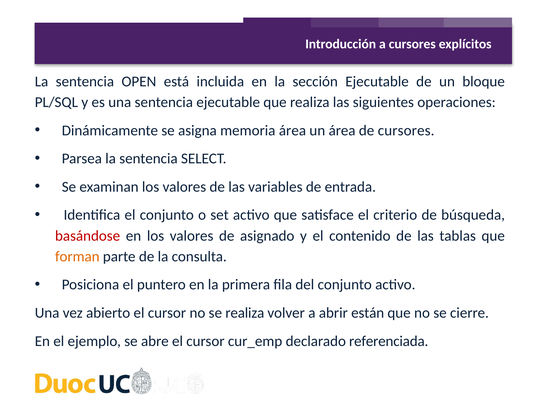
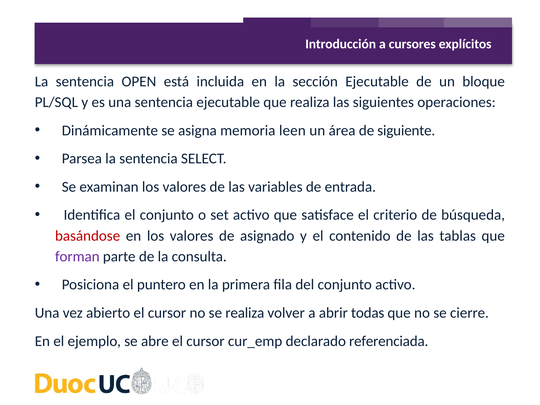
memoria área: área -> leen
de cursores: cursores -> siguiente
forman colour: orange -> purple
están: están -> todas
